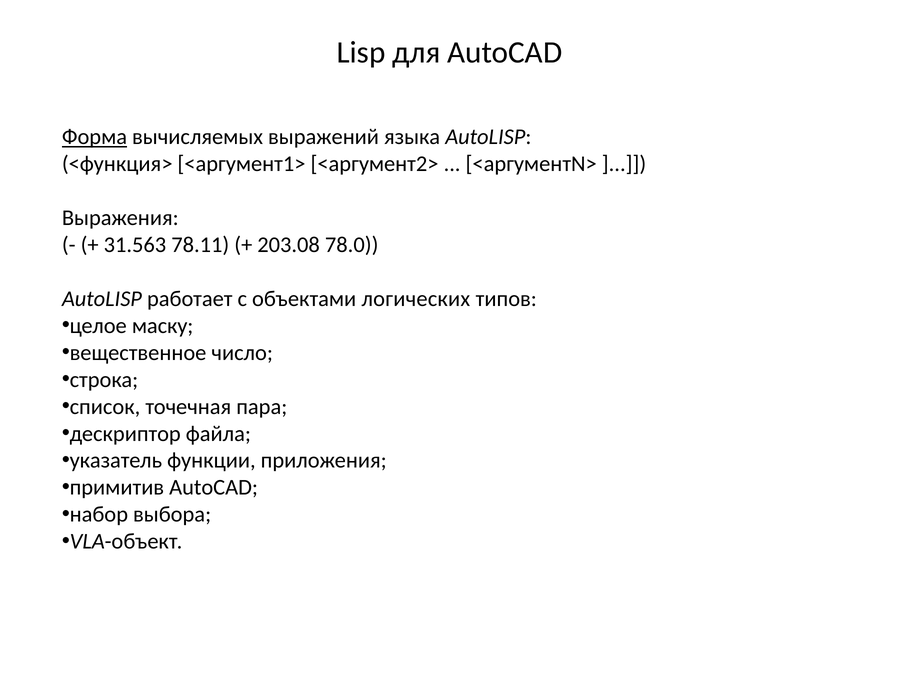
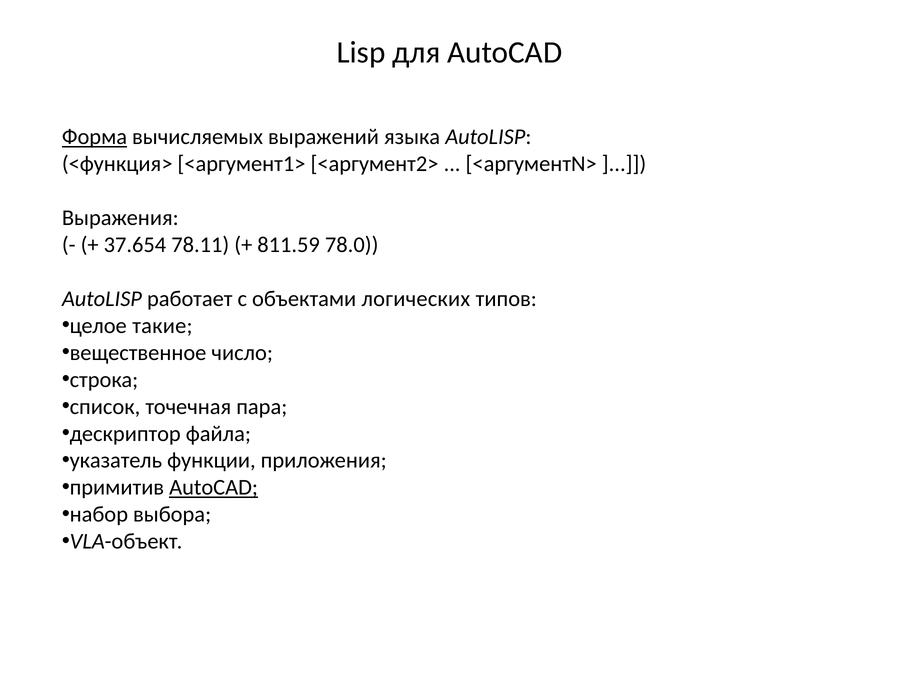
31.563: 31.563 -> 37.654
203.08: 203.08 -> 811.59
маску: маску -> такие
AutoCAD at (214, 488) underline: none -> present
